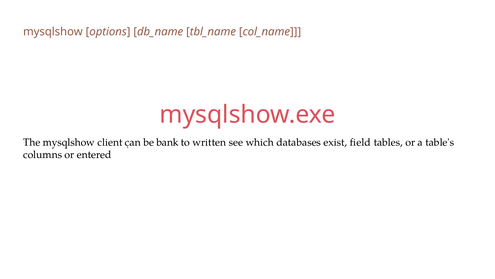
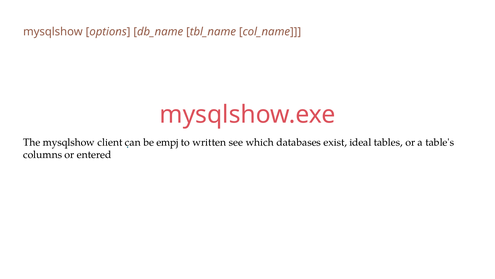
bank: bank -> empj
field: field -> ideal
